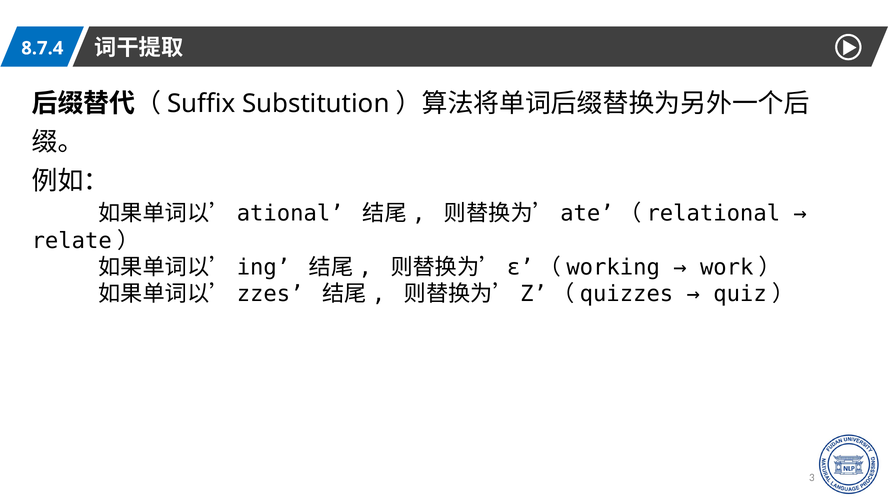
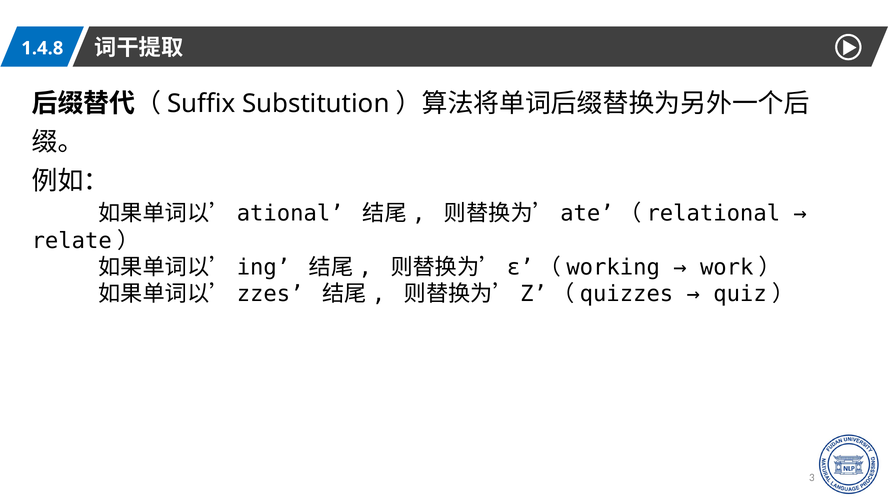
8.7.4: 8.7.4 -> 1.4.8
